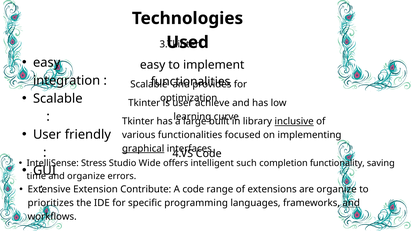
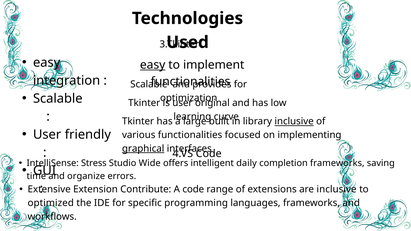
easy at (153, 65) underline: none -> present
achieve: achieve -> original
such: such -> daily
completion functionality: functionality -> frameworks
are organize: organize -> inclusive
prioritizes: prioritizes -> optimized
and at (351, 203) underline: present -> none
